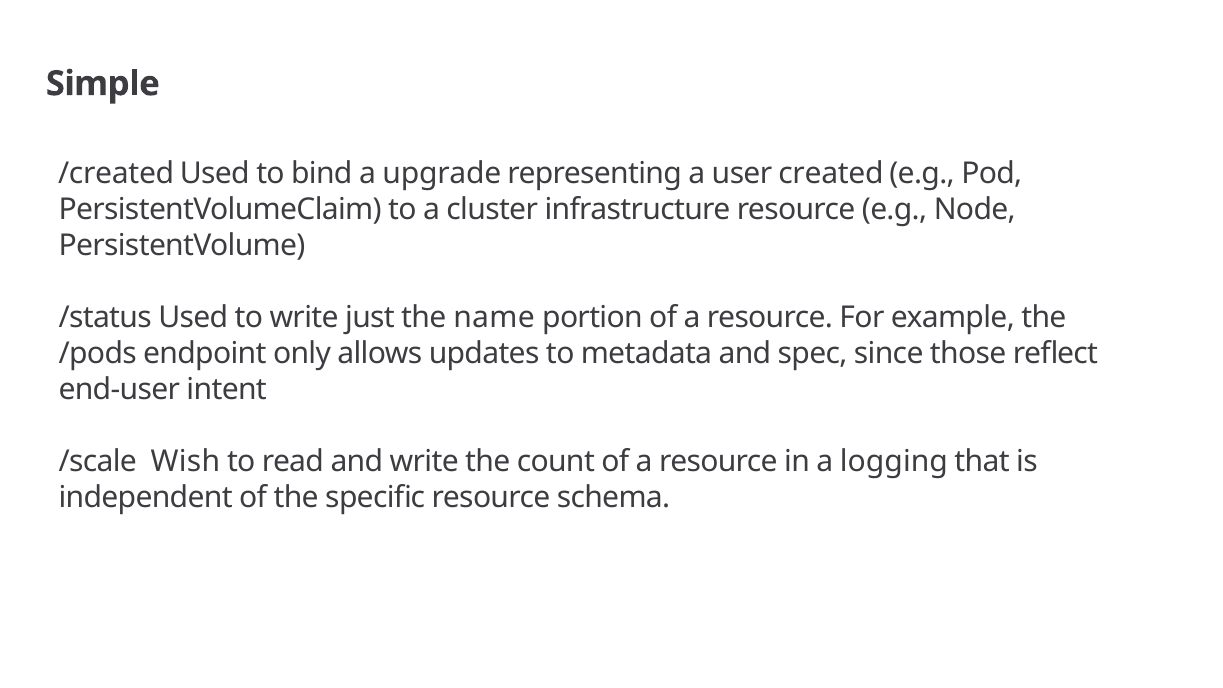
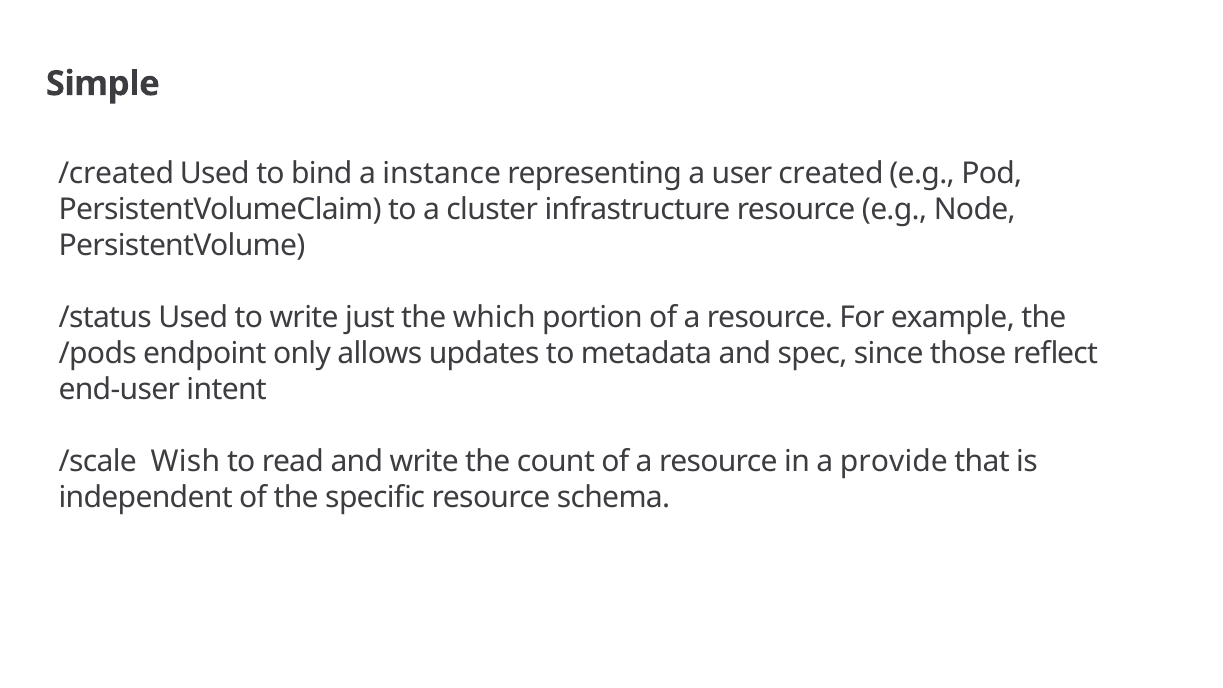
upgrade: upgrade -> instance
name: name -> which
logging: logging -> provide
